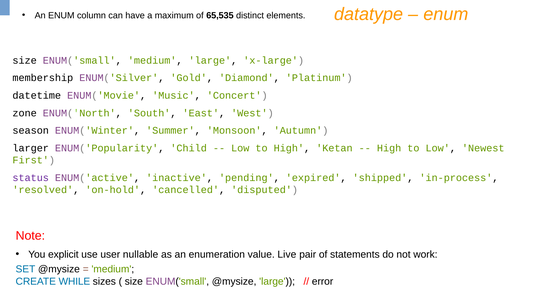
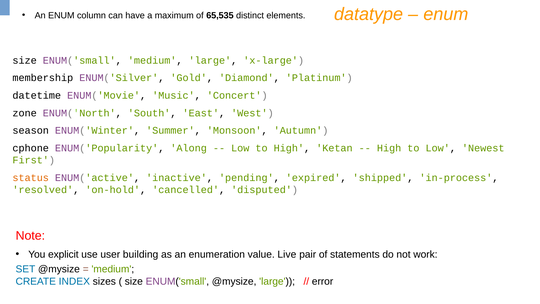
larger: larger -> cphone
Child: Child -> Along
status colour: purple -> orange
nullable: nullable -> building
WHILE: WHILE -> INDEX
